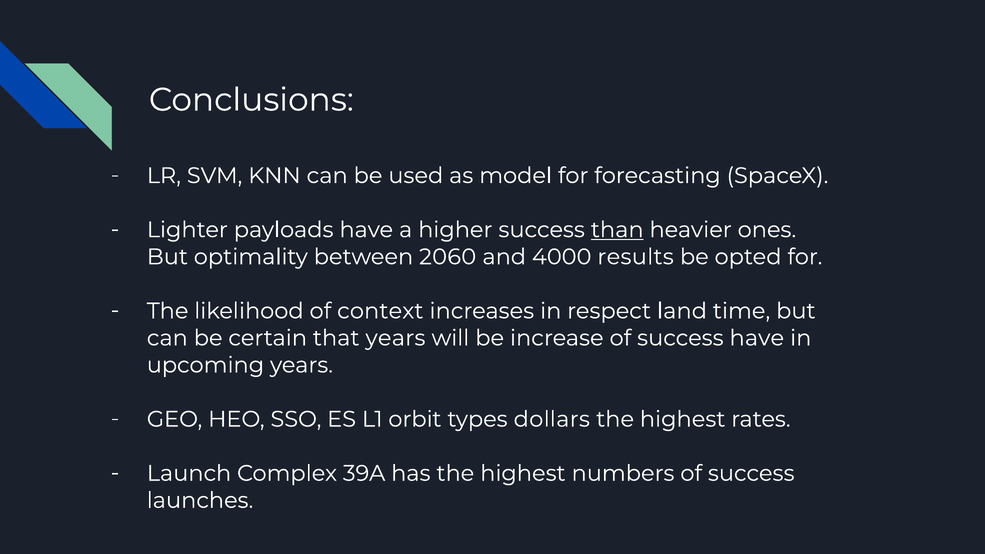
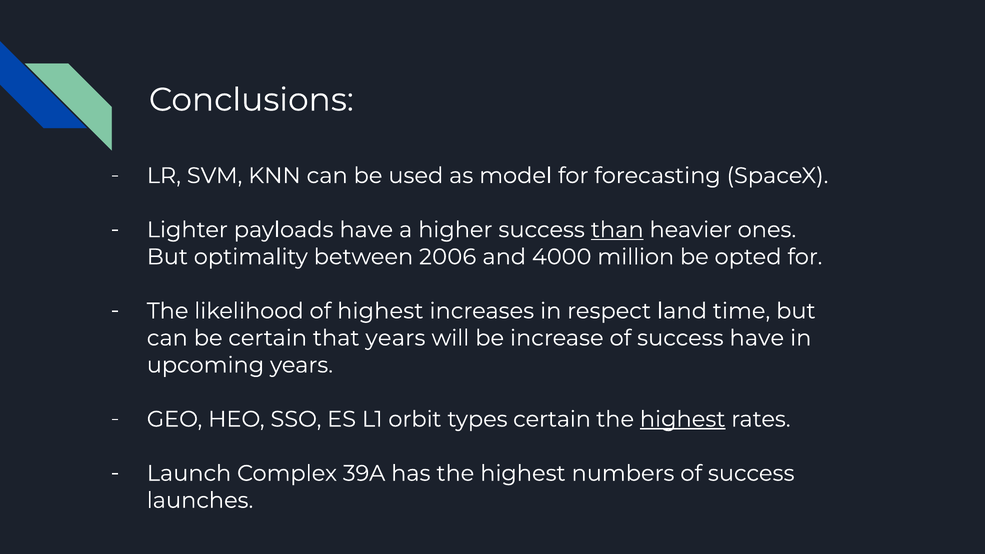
2060: 2060 -> 2006
results: results -> million
of context: context -> highest
types dollars: dollars -> certain
highest at (683, 419) underline: none -> present
